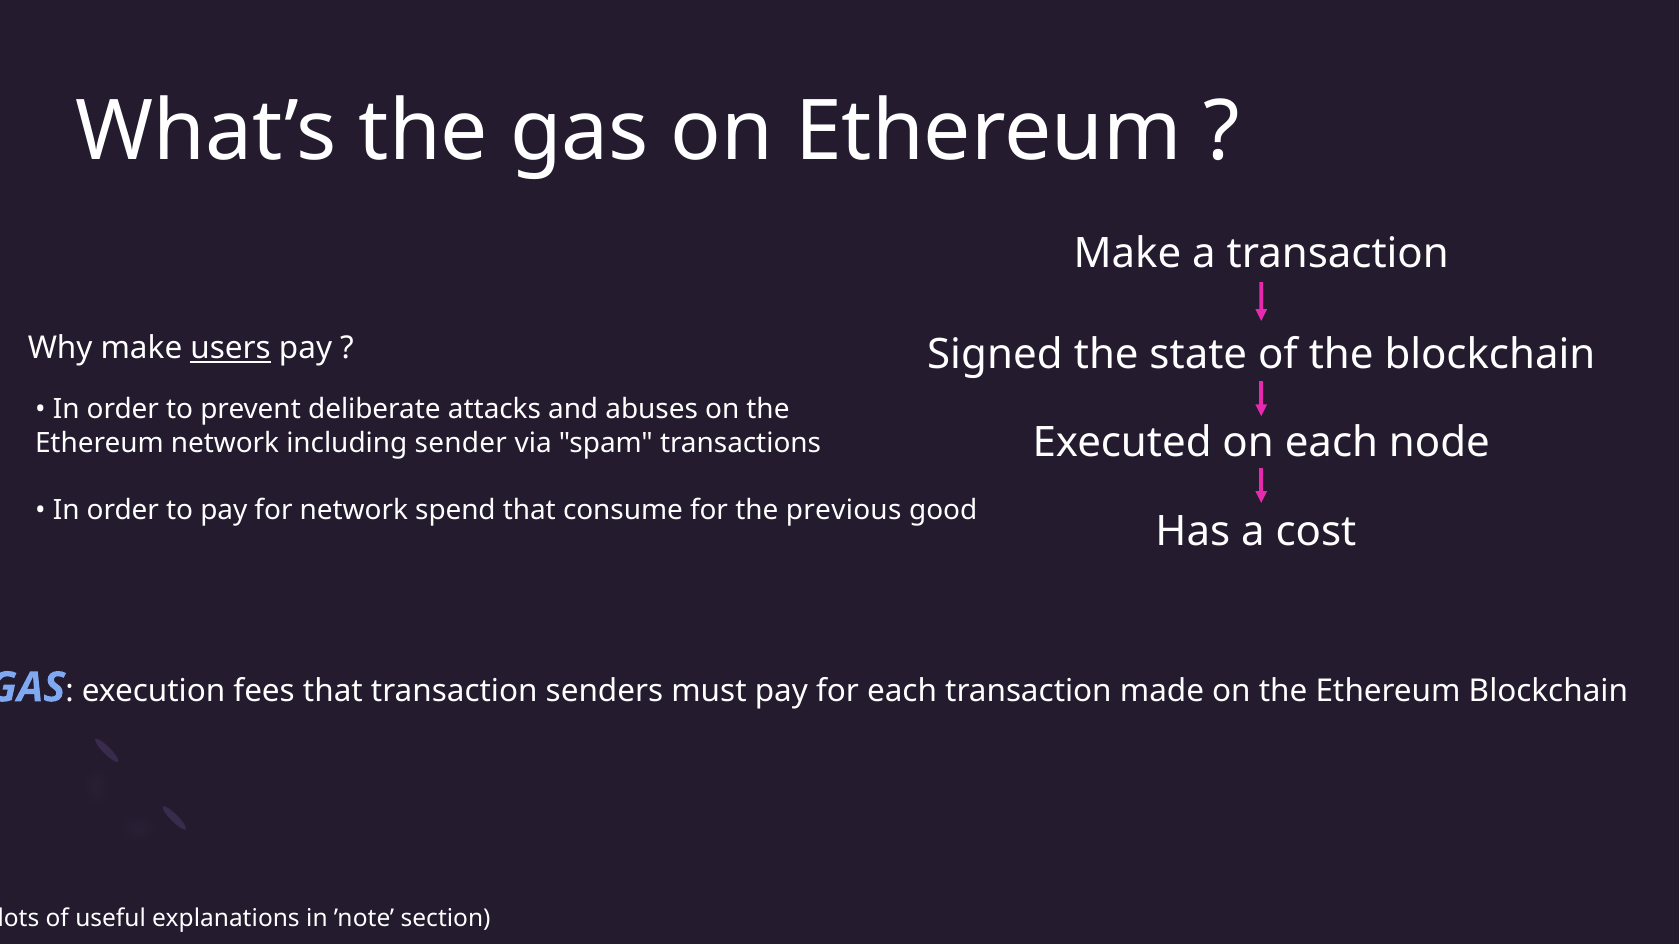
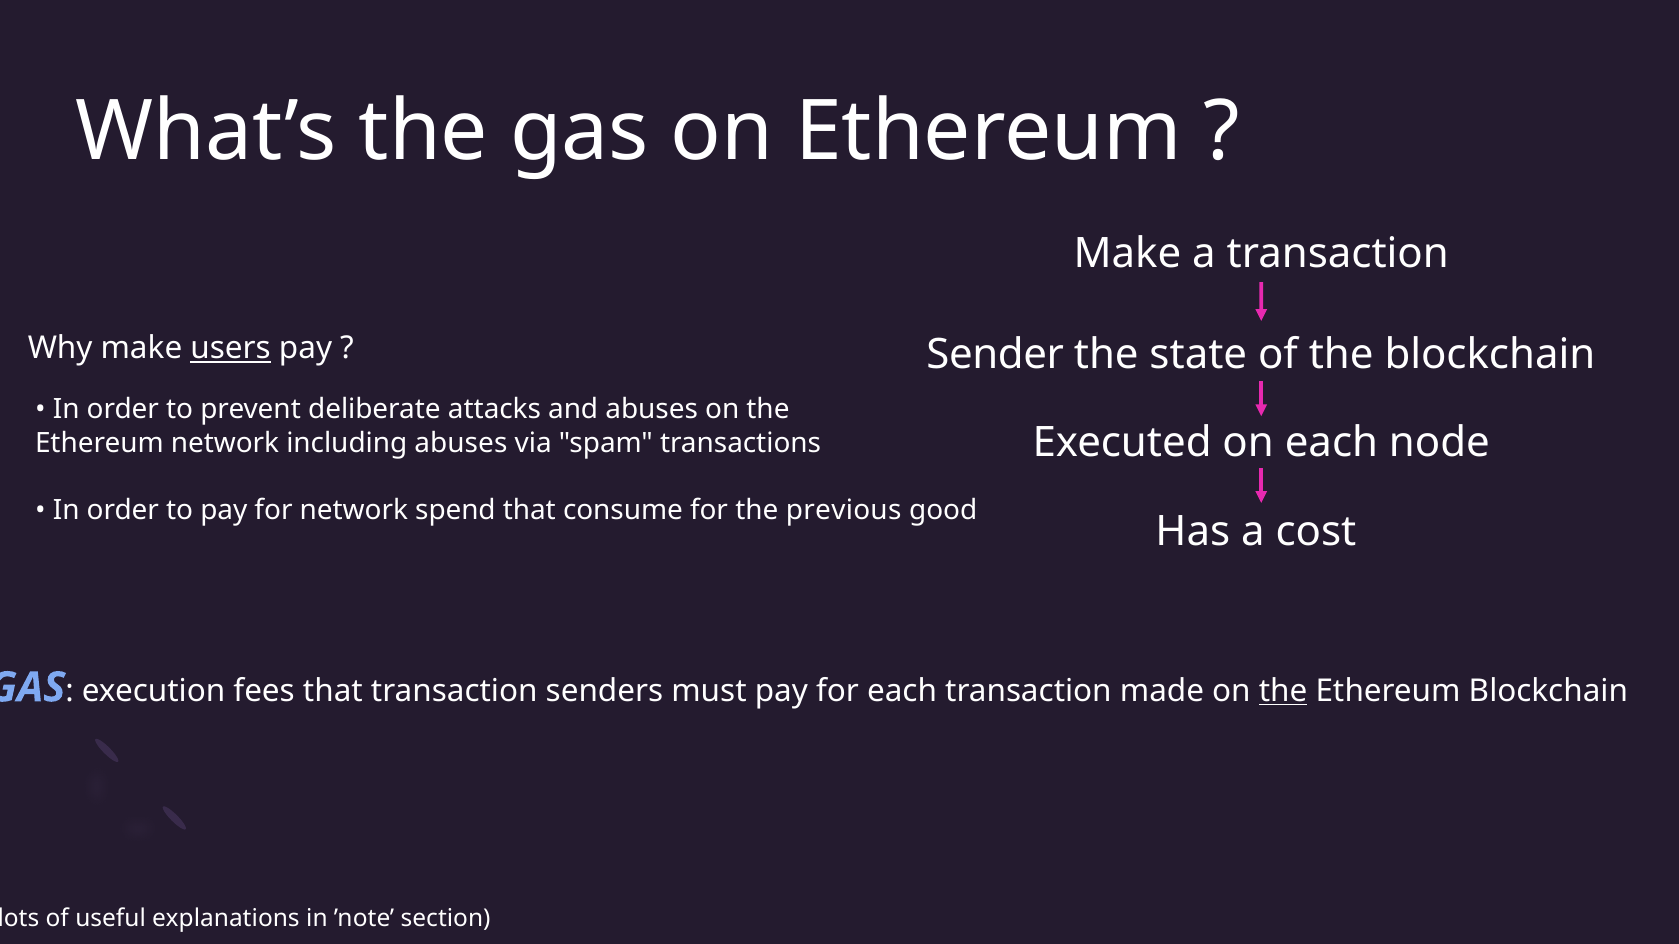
Signed: Signed -> Sender
including sender: sender -> abuses
the at (1283, 691) underline: none -> present
